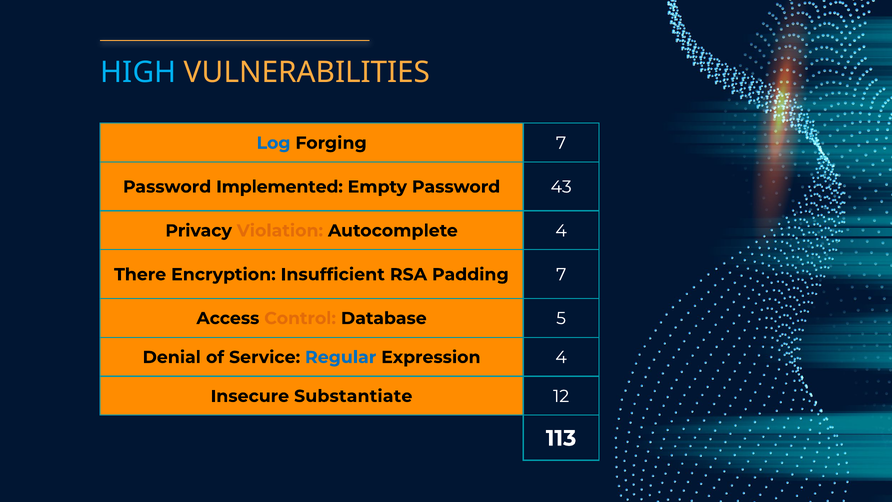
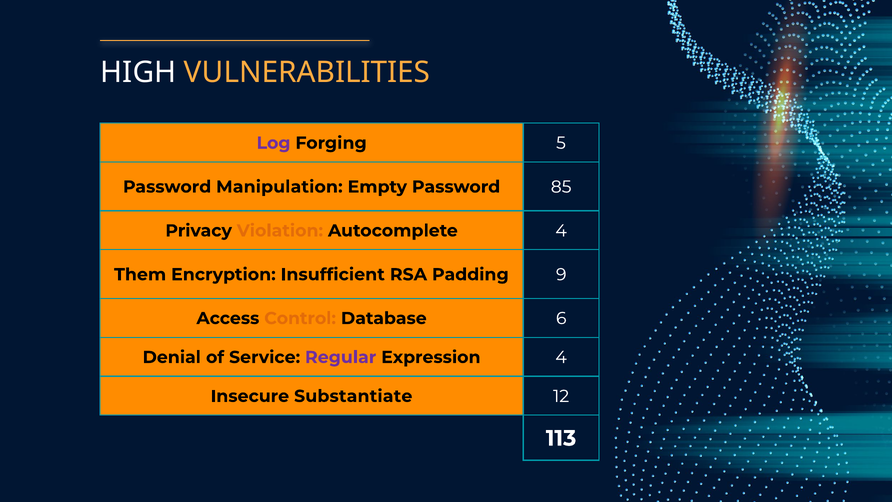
HIGH colour: light blue -> white
Log colour: blue -> purple
Forging 7: 7 -> 5
Implemented: Implemented -> Manipulation
43: 43 -> 85
There: There -> Them
Padding 7: 7 -> 9
5: 5 -> 6
Regular colour: blue -> purple
